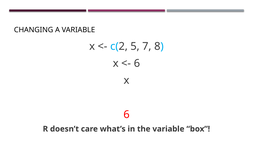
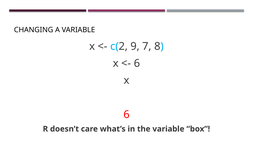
5: 5 -> 9
